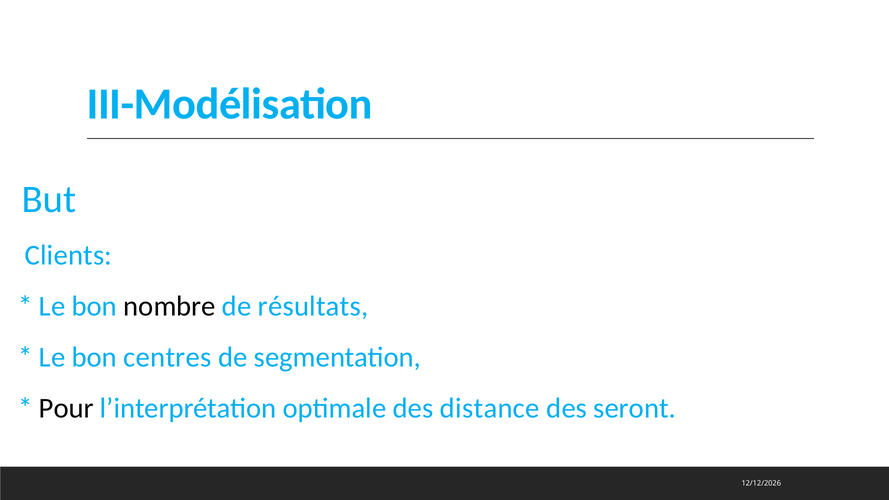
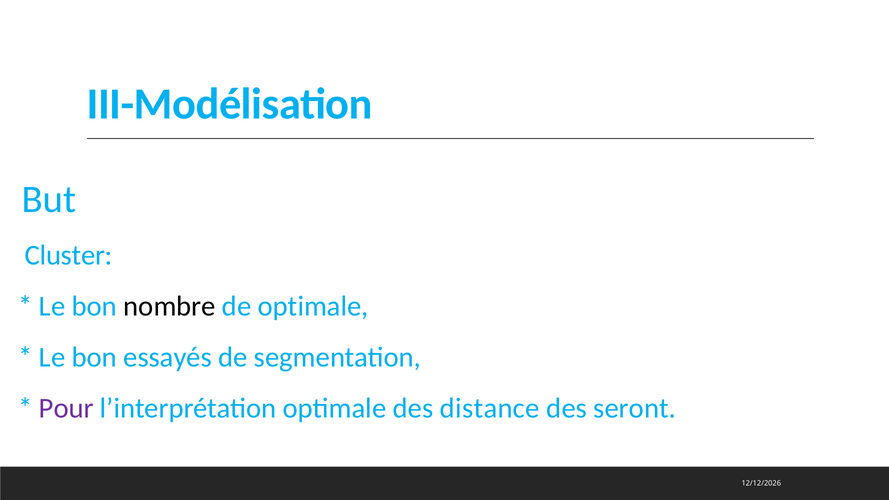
Clients: Clients -> Cluster
de résultats: résultats -> optimale
centres: centres -> essayés
Pour colour: black -> purple
